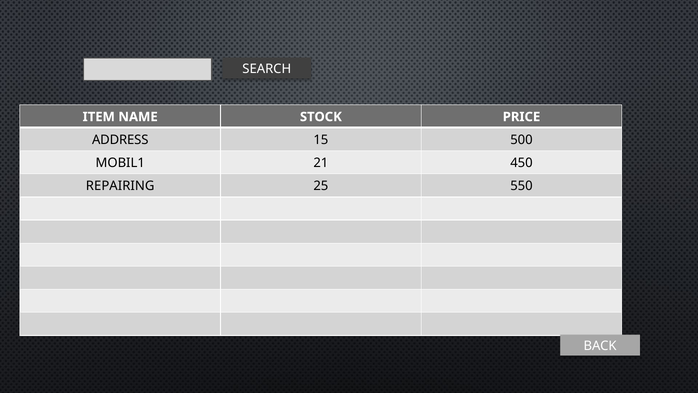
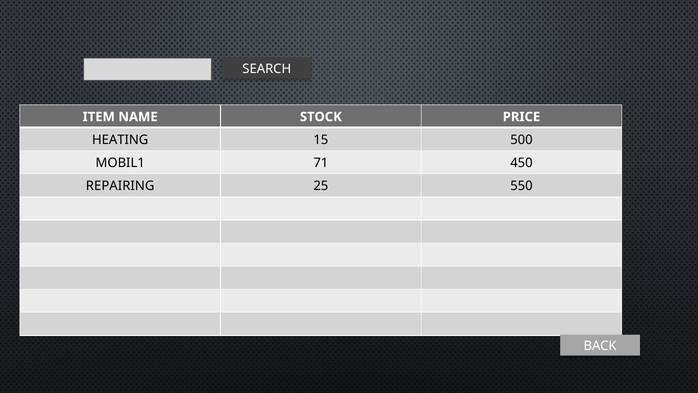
ADDRESS: ADDRESS -> HEATING
21: 21 -> 71
